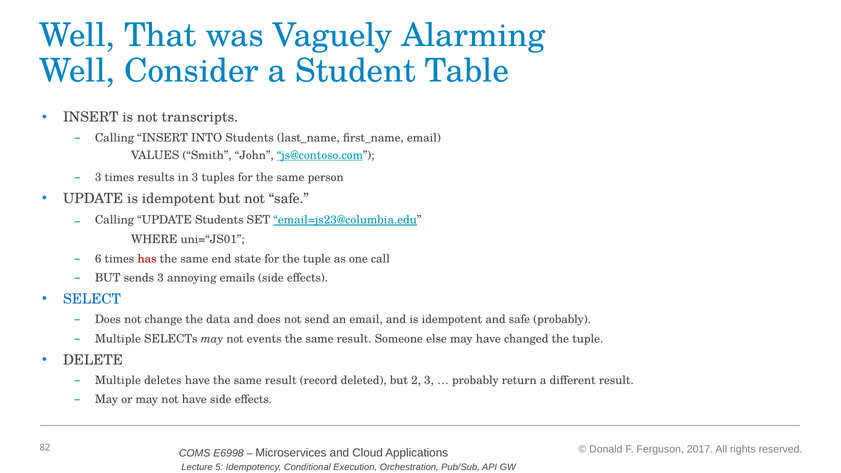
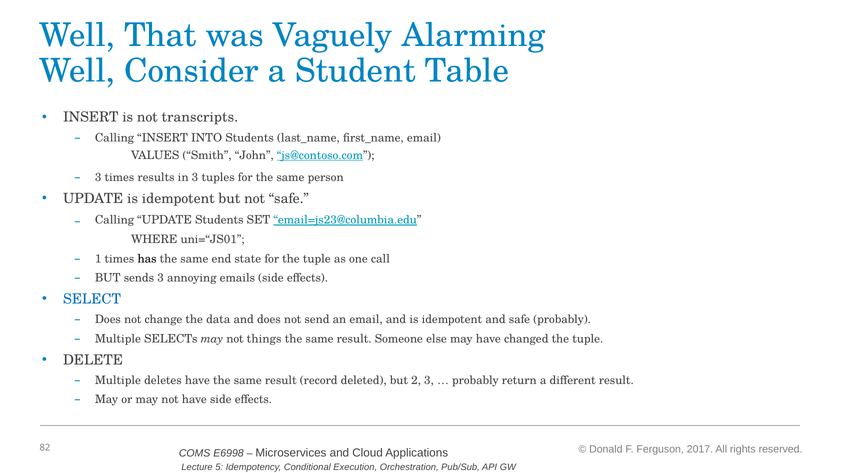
6: 6 -> 1
has colour: red -> black
events: events -> things
